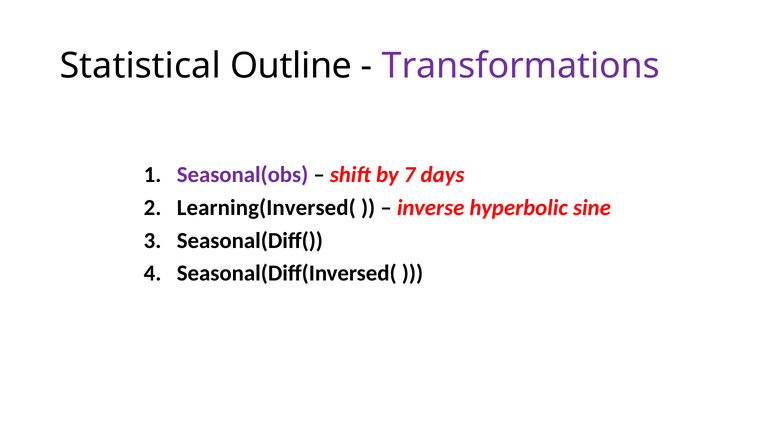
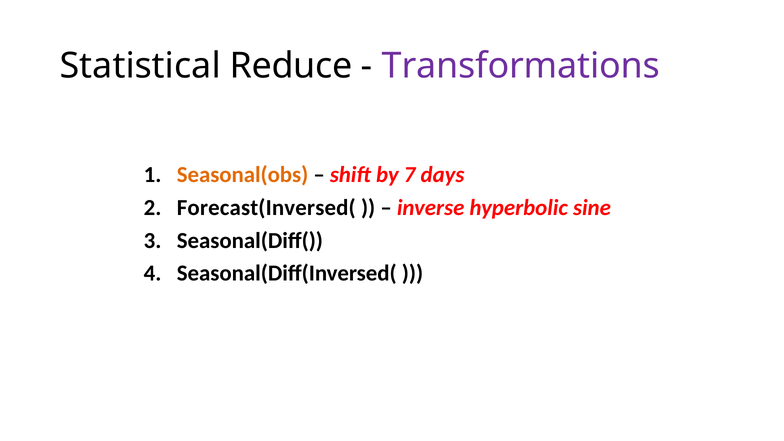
Outline: Outline -> Reduce
Seasonal(obs colour: purple -> orange
Learning(Inversed(: Learning(Inversed( -> Forecast(Inversed(
